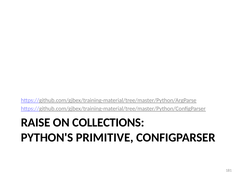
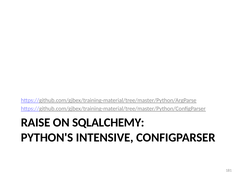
COLLECTIONS: COLLECTIONS -> SQLALCHEMY
PRIMITIVE: PRIMITIVE -> INTENSIVE
